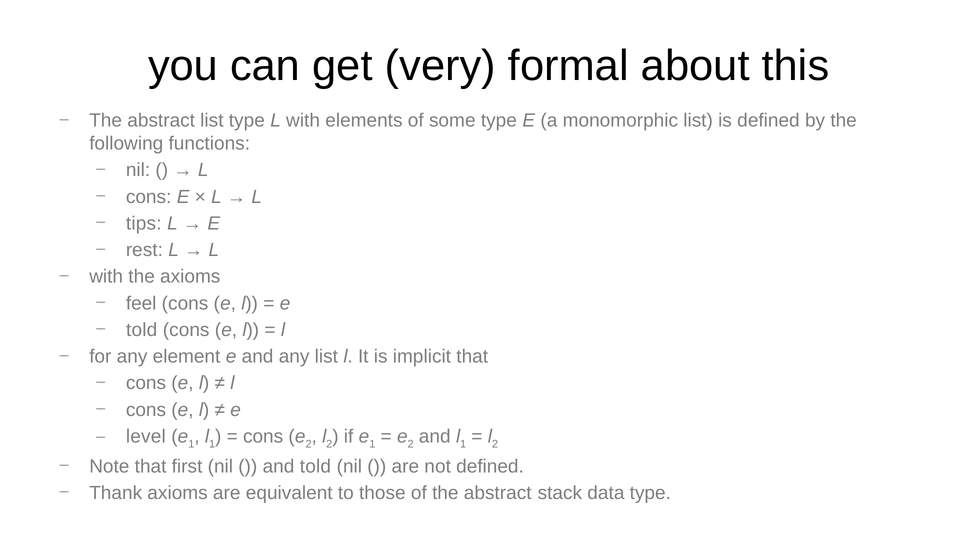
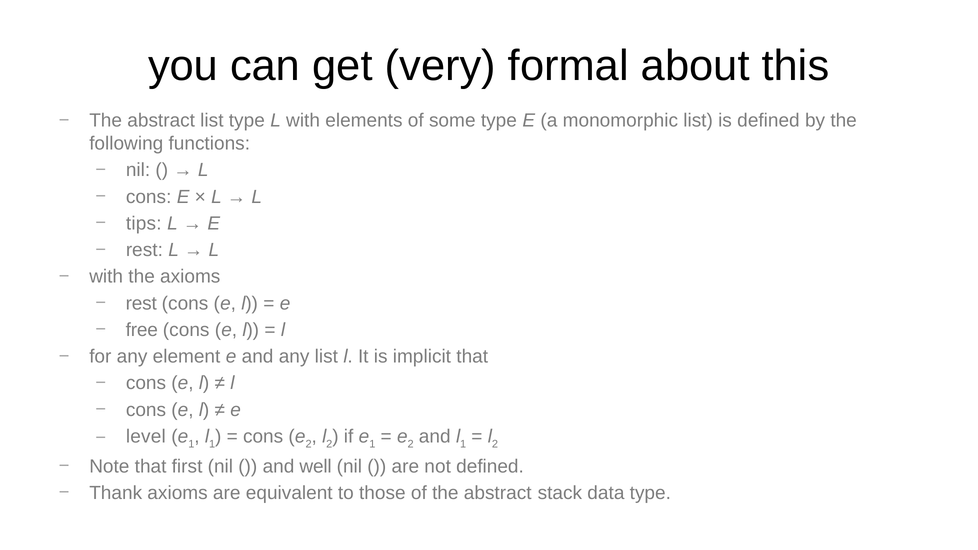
feel at (141, 303): feel -> rest
told at (142, 330): told -> free
and told: told -> well
